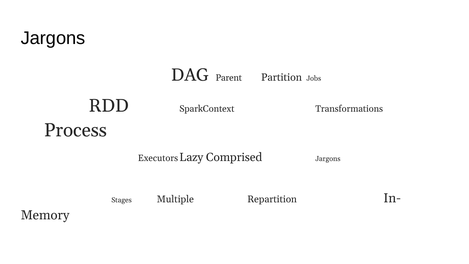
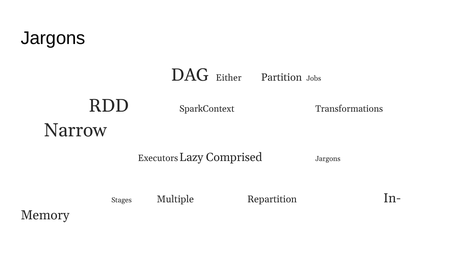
Parent: Parent -> Either
Process: Process -> Narrow
